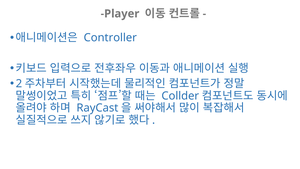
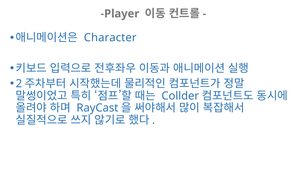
Controller: Controller -> Character
